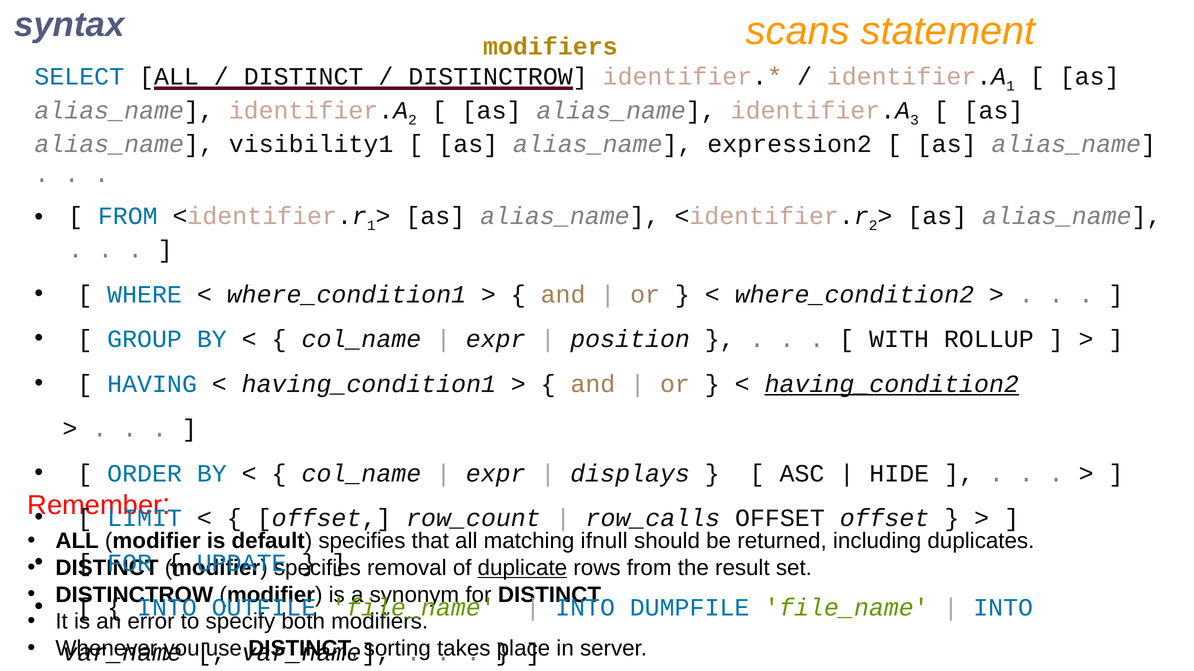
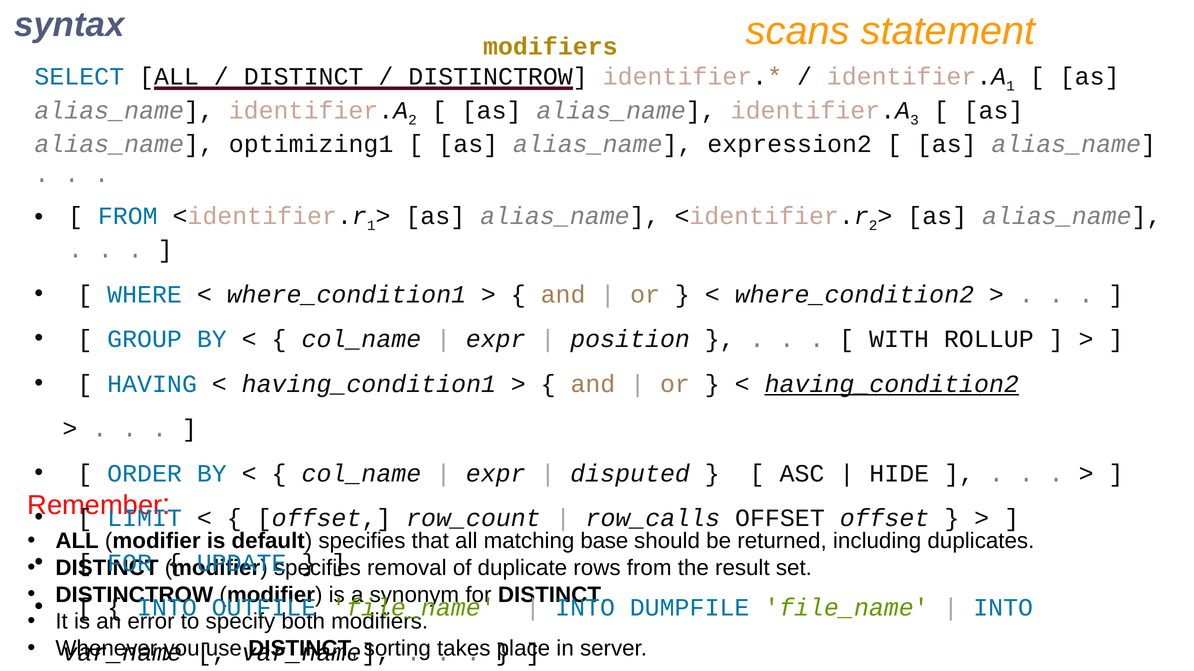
visibility1: visibility1 -> optimizing1
displays: displays -> disputed
ifnull: ifnull -> base
duplicate underline: present -> none
